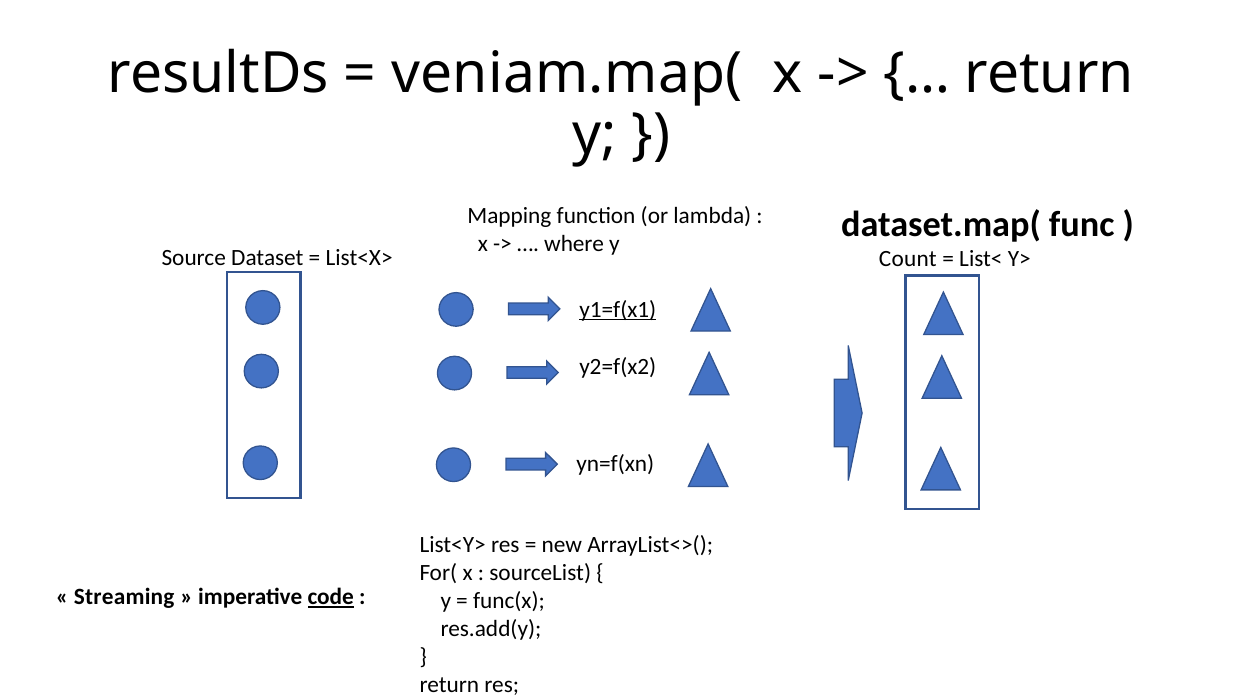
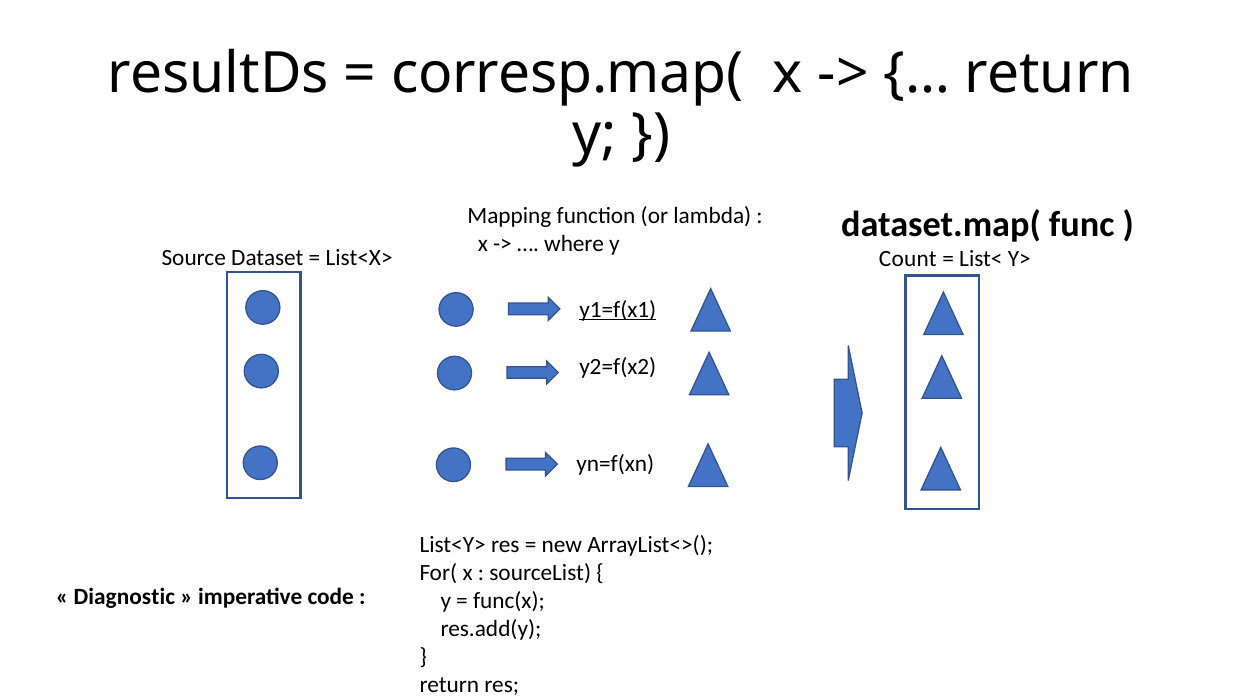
veniam.map(: veniam.map( -> corresp.map(
Streaming: Streaming -> Diagnostic
code underline: present -> none
